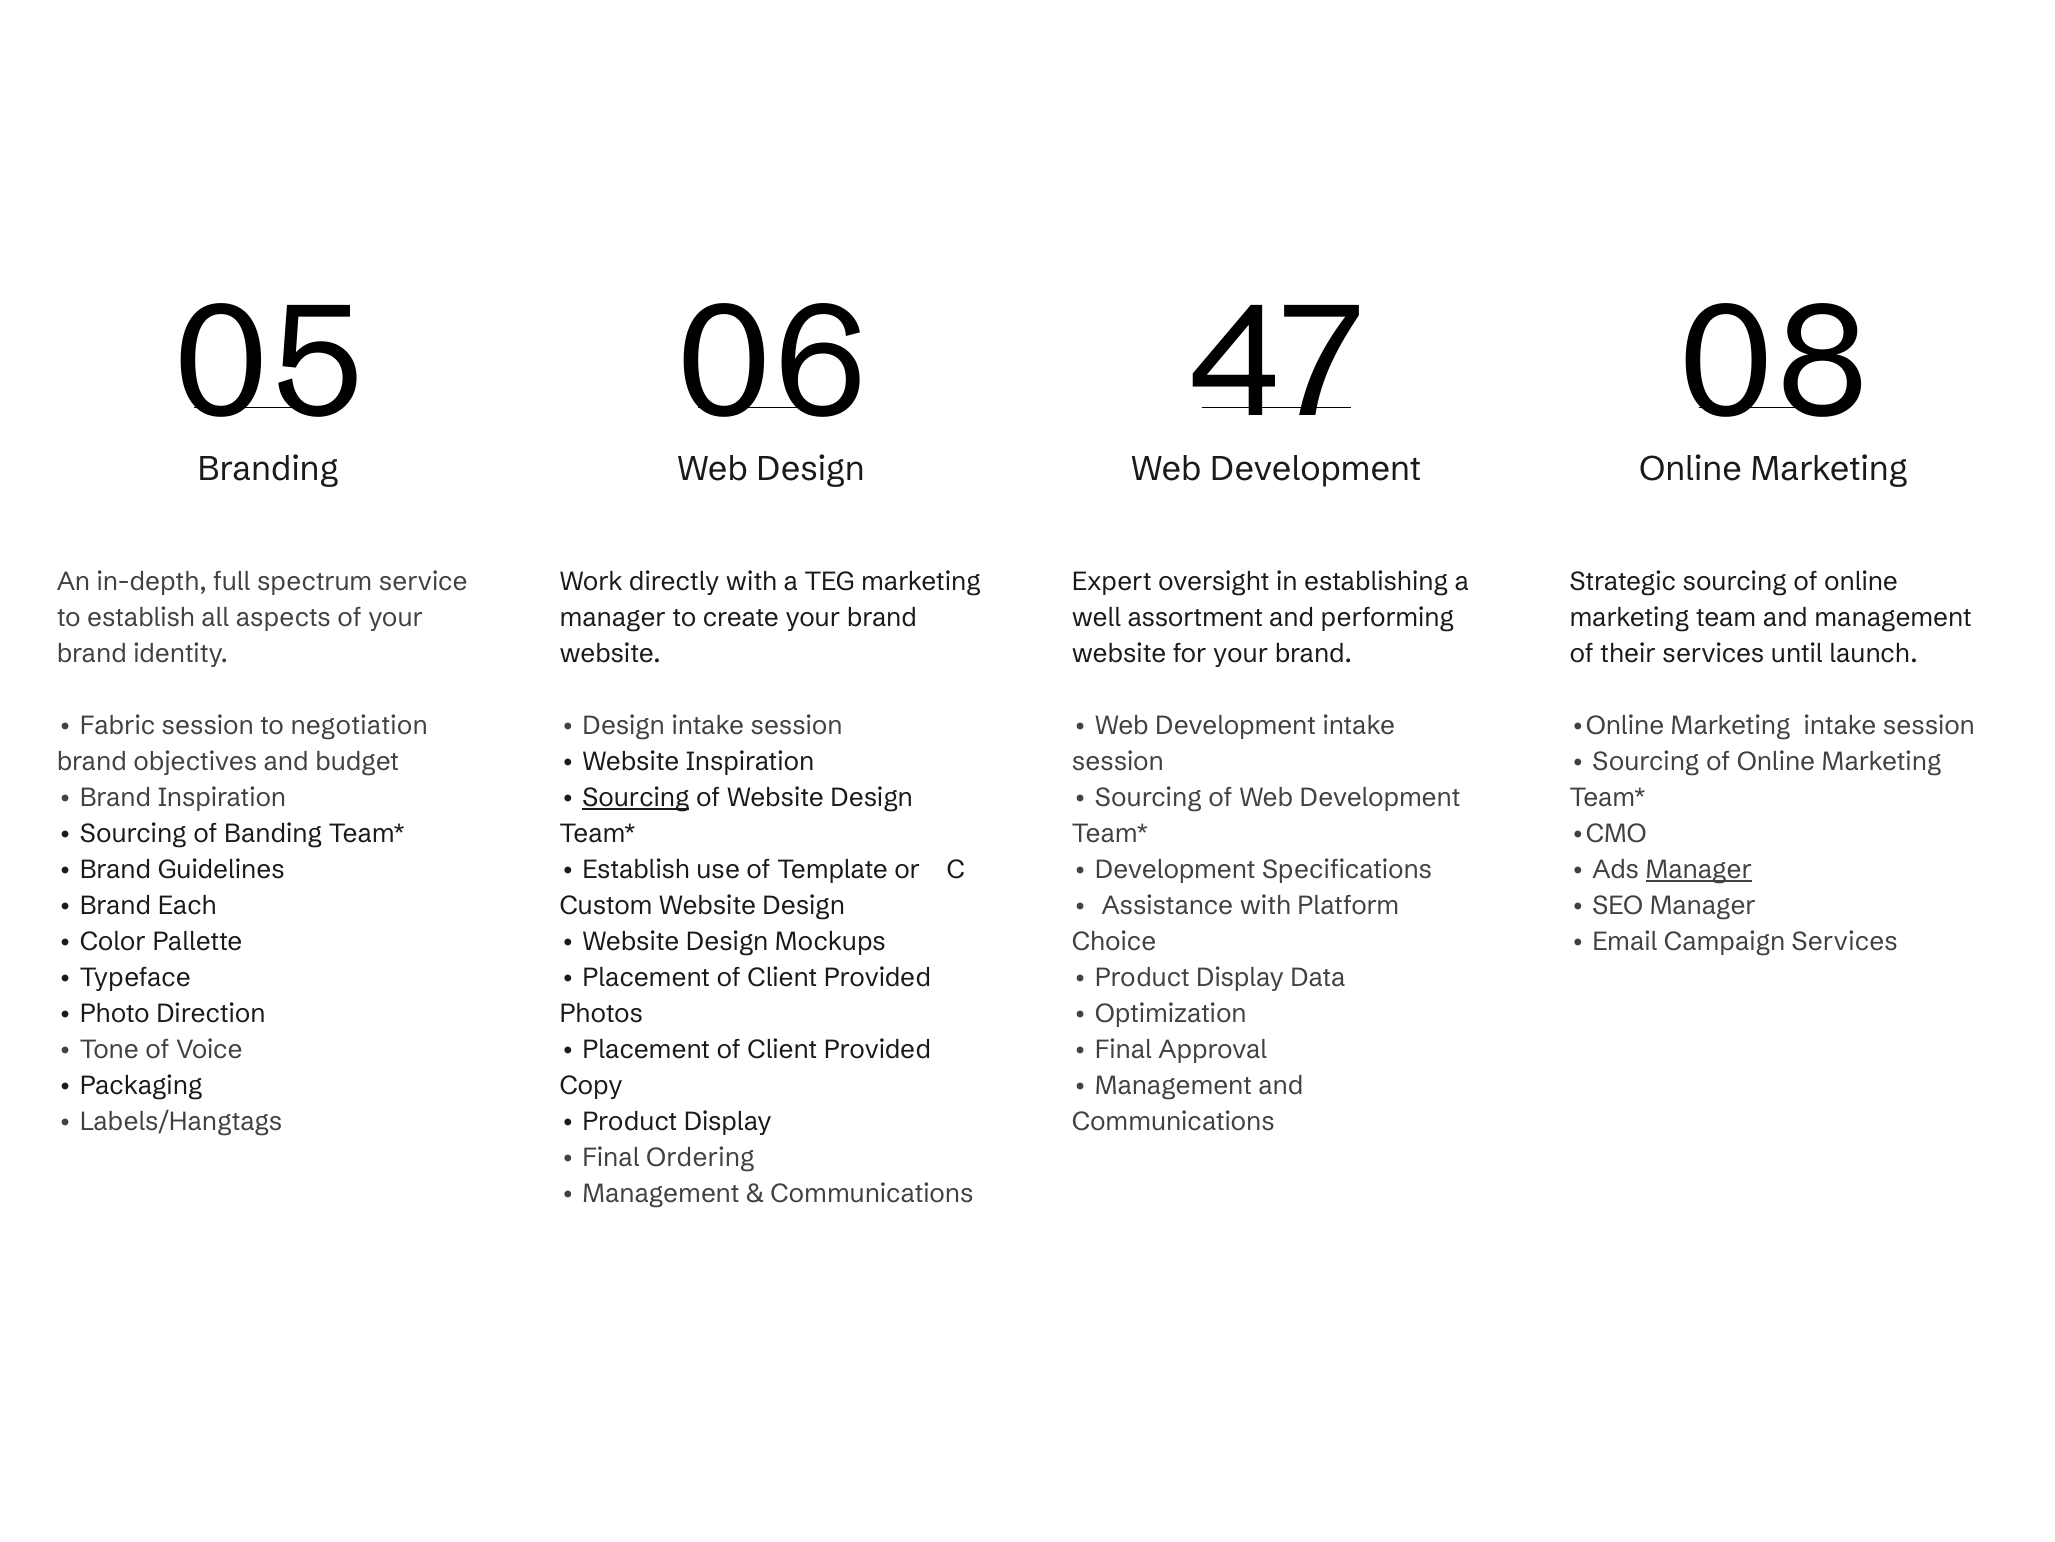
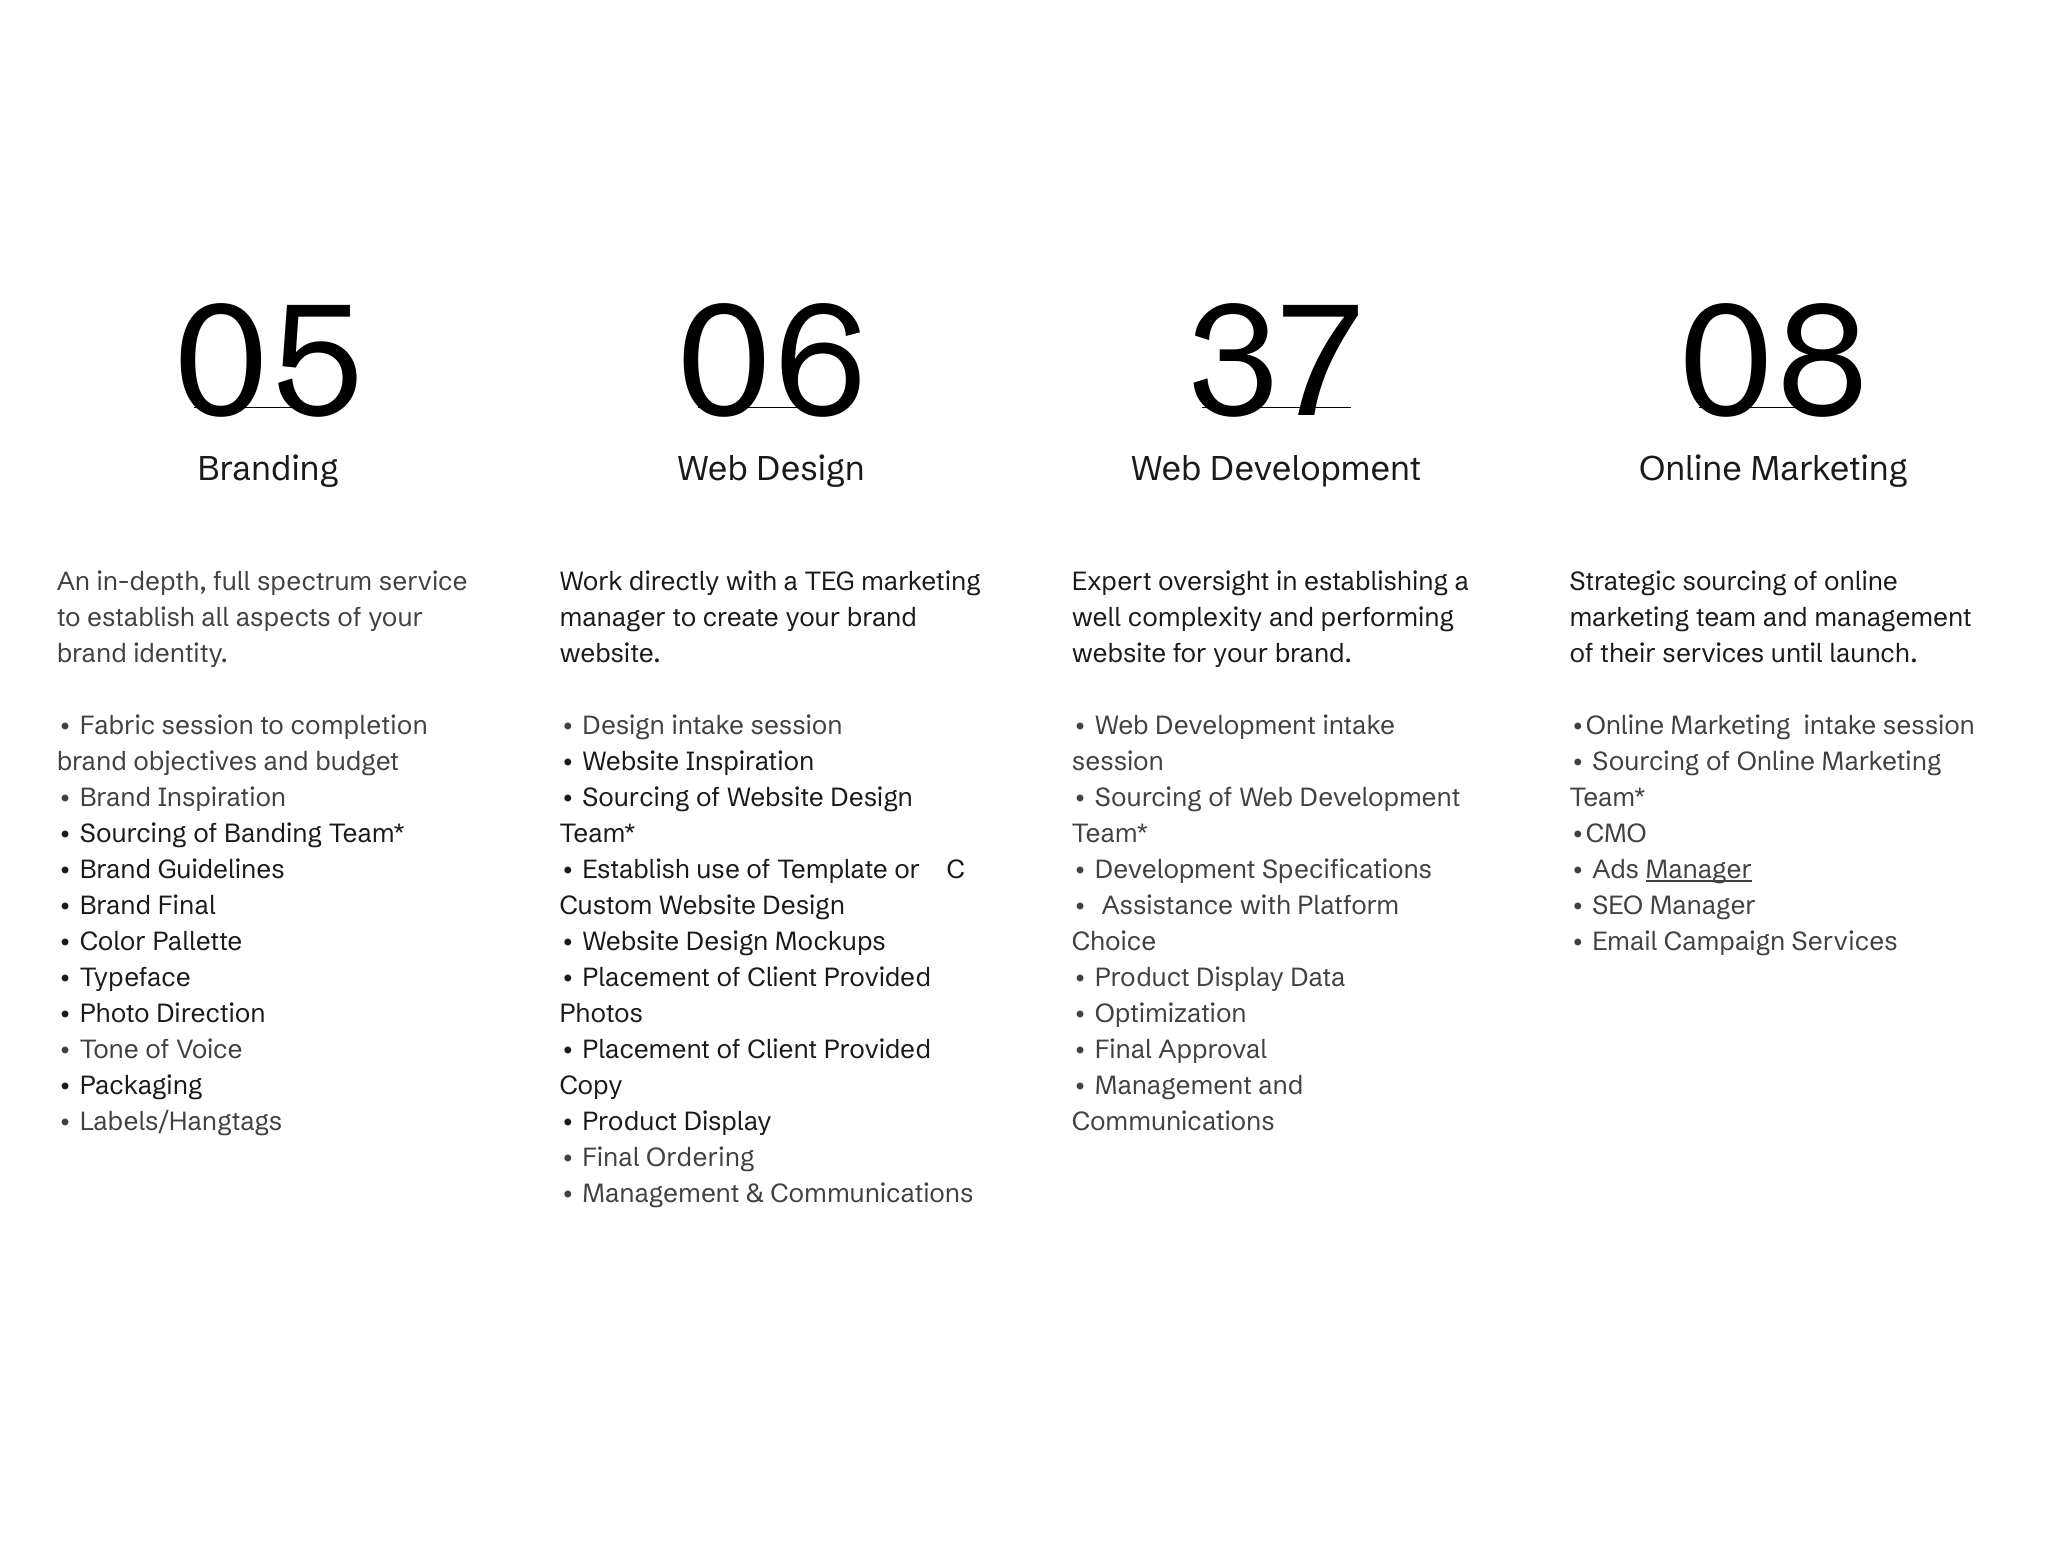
47: 47 -> 37
assortment: assortment -> complexity
negotiation: negotiation -> completion
Sourcing at (636, 797) underline: present -> none
Brand Each: Each -> Final
